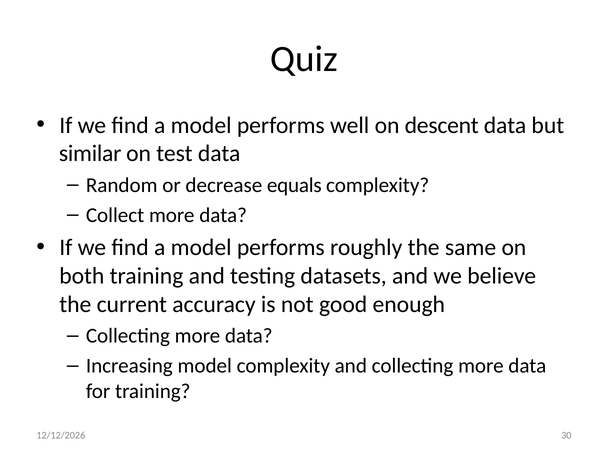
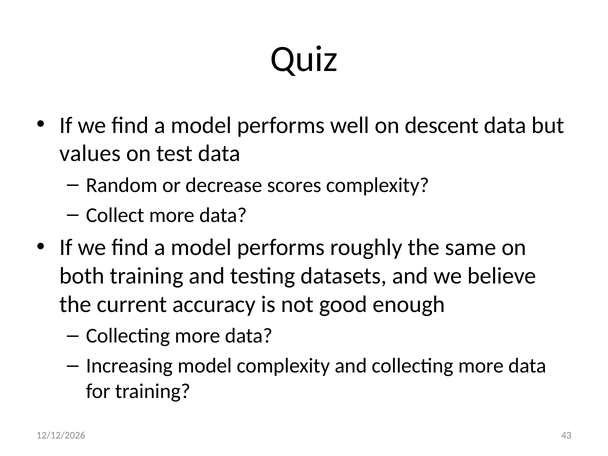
similar: similar -> values
equals: equals -> scores
30: 30 -> 43
